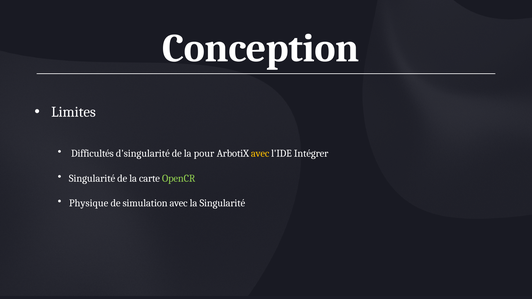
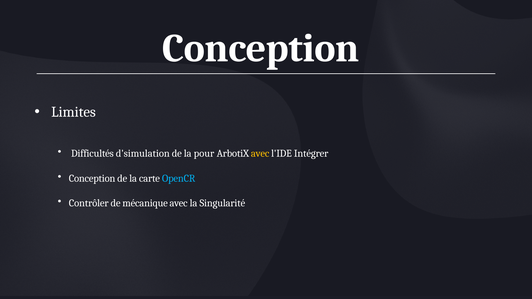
d'singularité: d'singularité -> d'simulation
Singularité at (92, 178): Singularité -> Conception
OpenCR colour: light green -> light blue
Physique: Physique -> Contrôler
simulation: simulation -> mécanique
